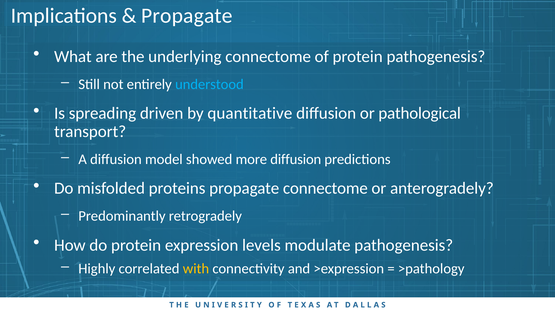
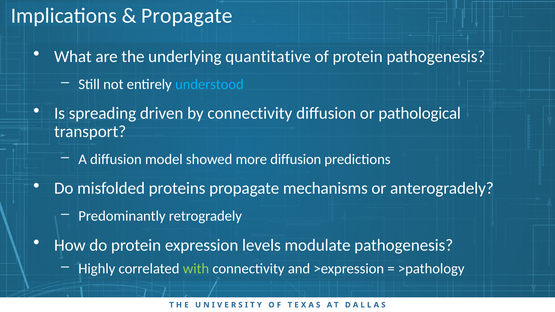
underlying connectome: connectome -> quantitative
by quantitative: quantitative -> connectivity
propagate connectome: connectome -> mechanisms
with colour: yellow -> light green
